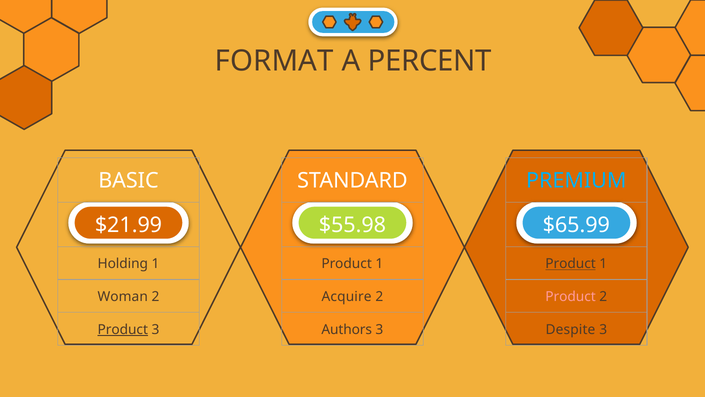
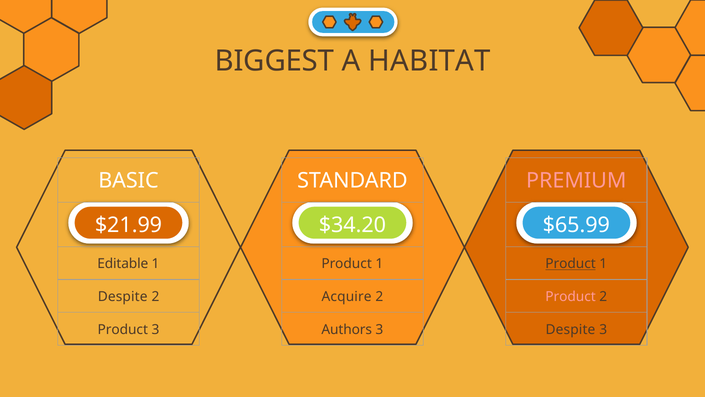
FORMAT: FORMAT -> BIGGEST
PERCENT: PERCENT -> HABITAT
PREMIUM colour: light blue -> pink
$55.98: $55.98 -> $34.20
Holding: Holding -> Editable
Woman at (123, 296): Woman -> Despite
Product at (123, 329) underline: present -> none
